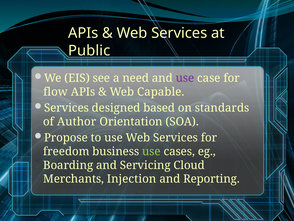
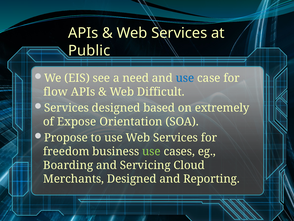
use at (185, 78) colour: purple -> blue
Capable: Capable -> Difficult
standards: standards -> extremely
Author: Author -> Expose
Merchants Injection: Injection -> Designed
